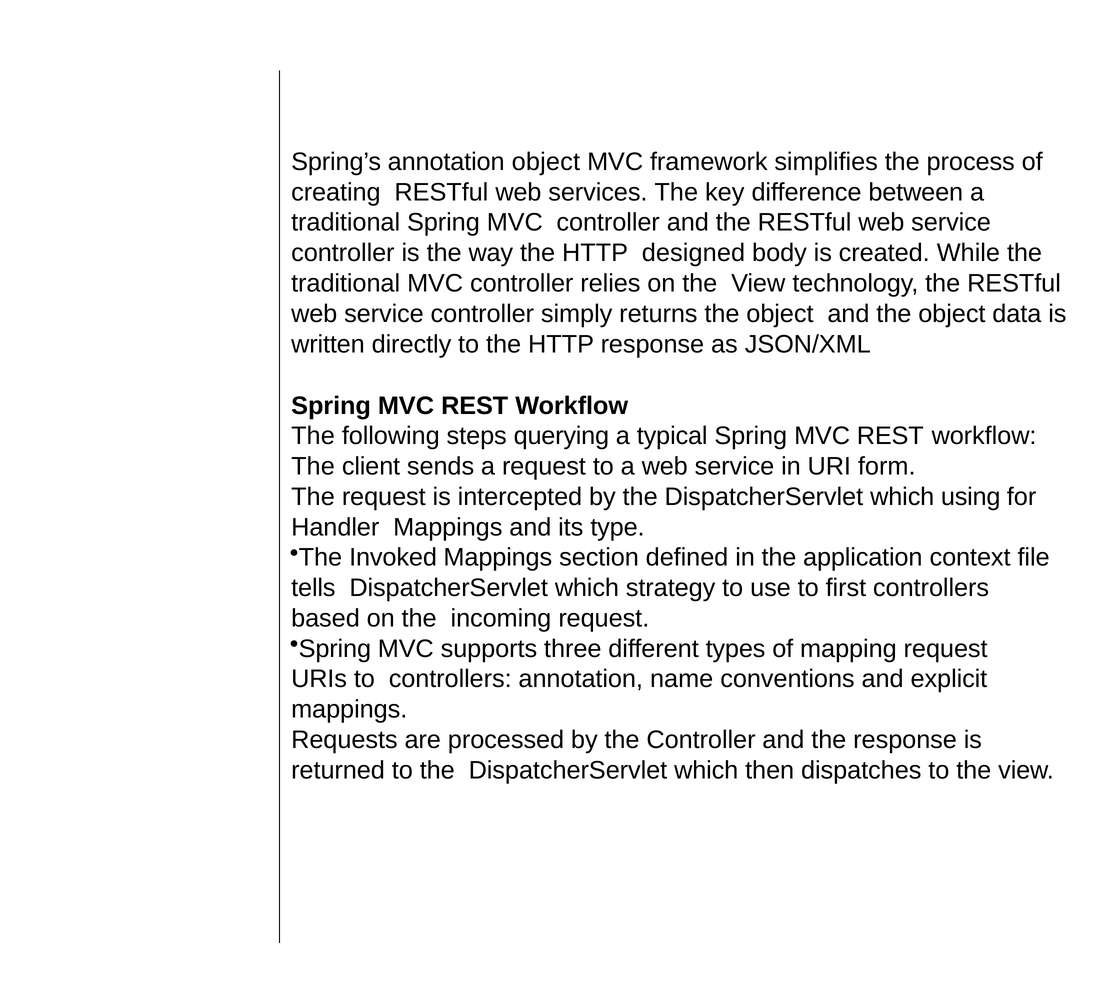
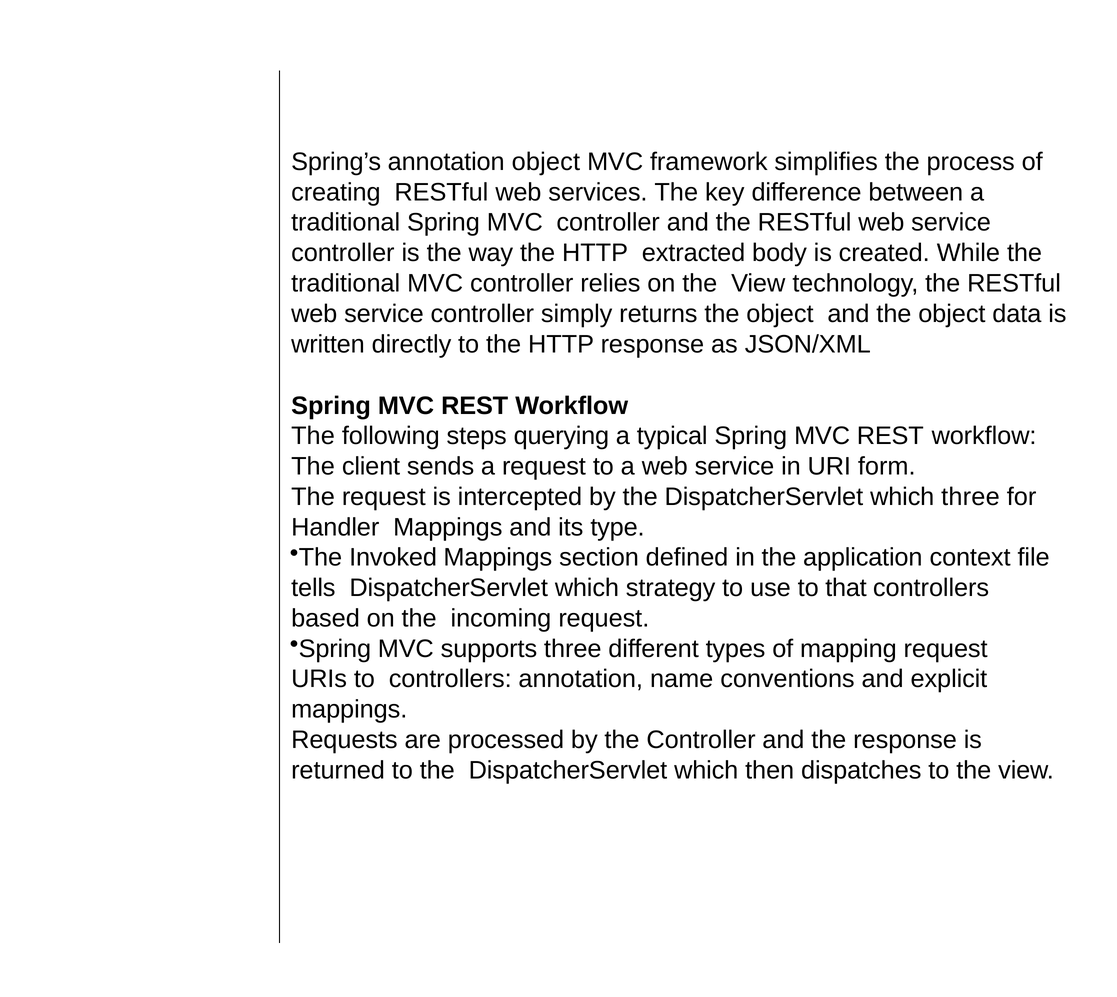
designed: designed -> extracted
which using: using -> three
first: first -> that
